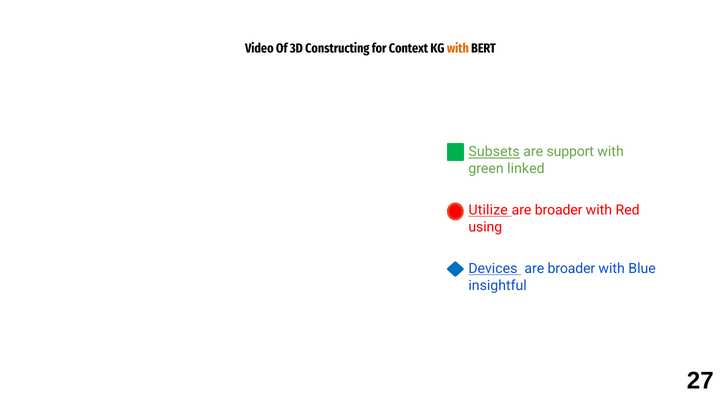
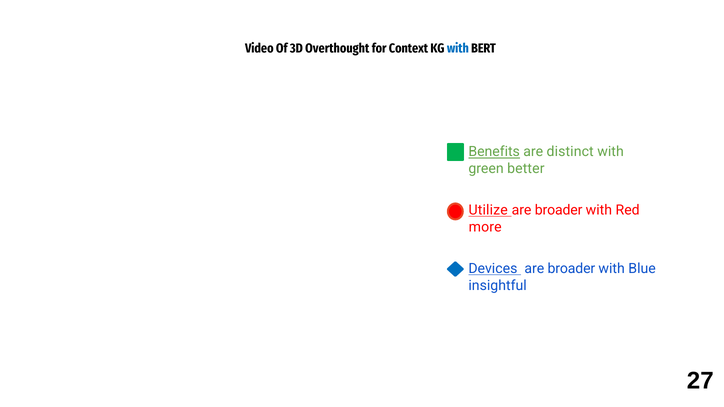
Constructing: Constructing -> Overthought
with at (458, 49) colour: orange -> blue
Subsets: Subsets -> Benefits
support: support -> distinct
linked: linked -> better
using: using -> more
